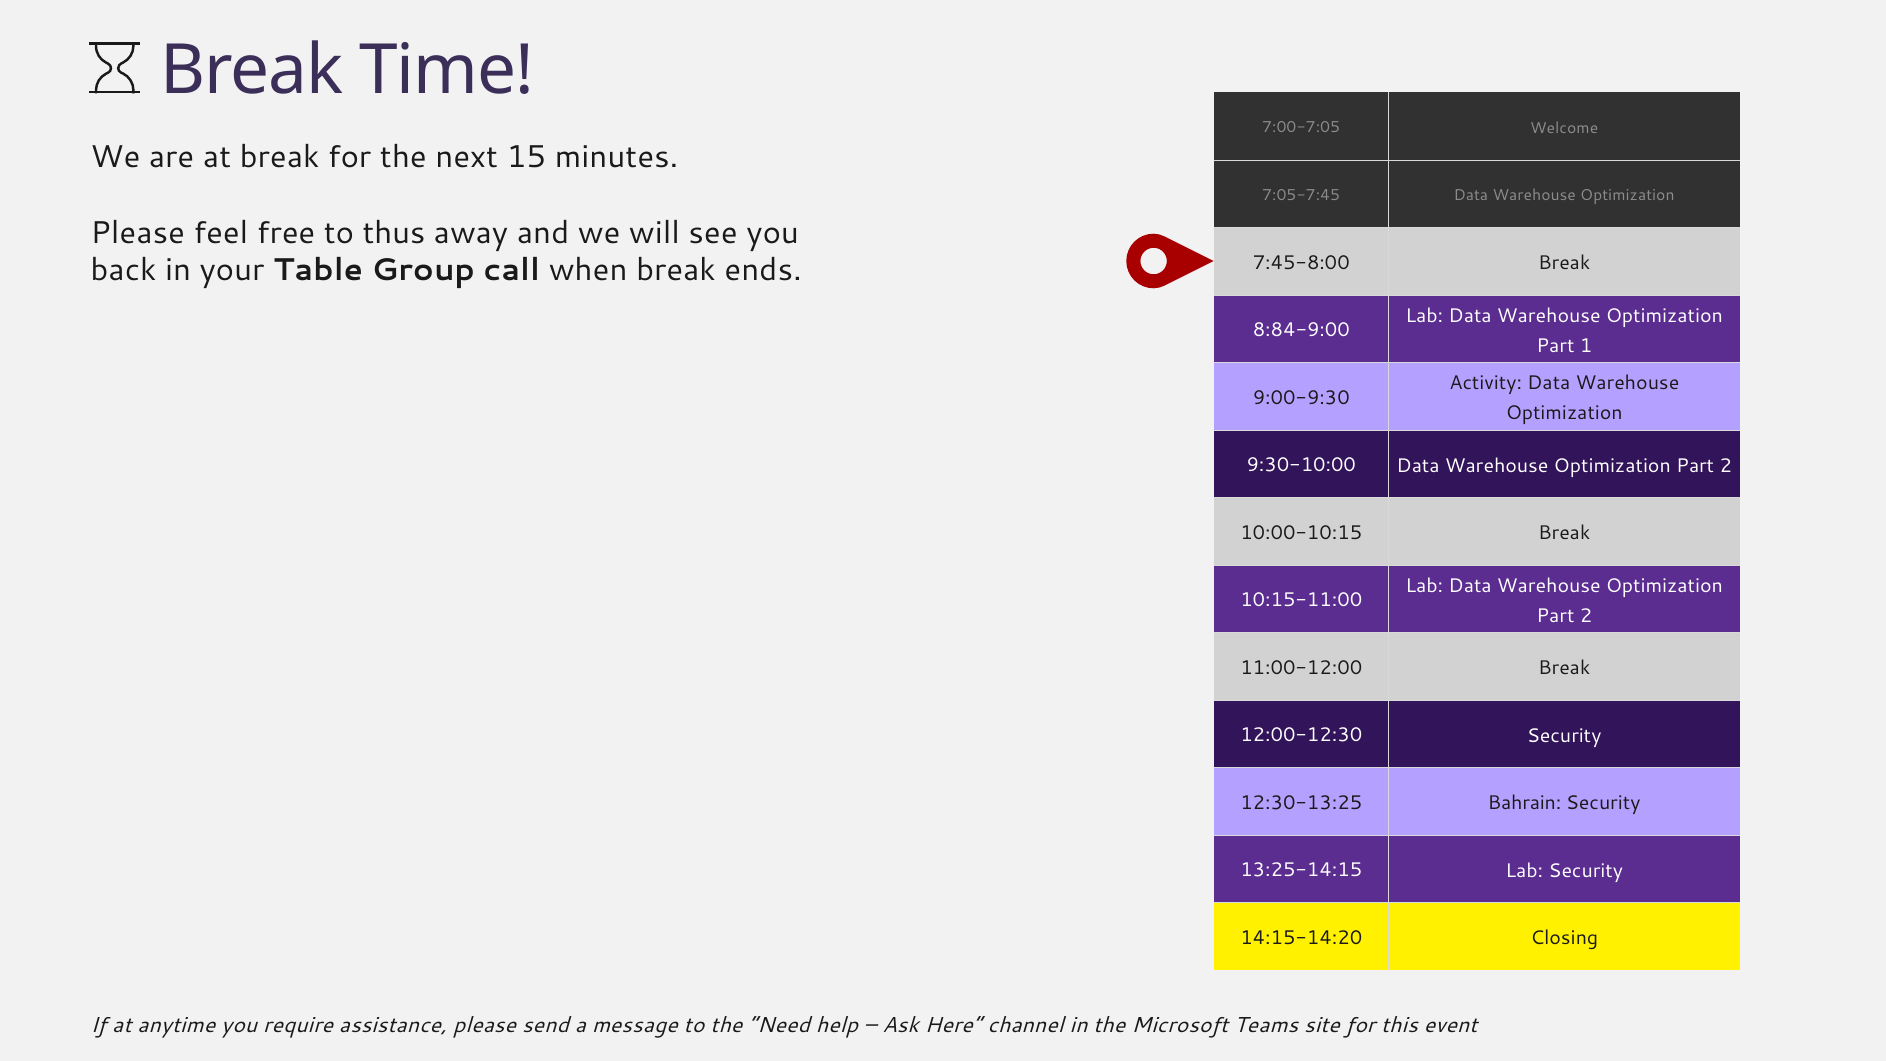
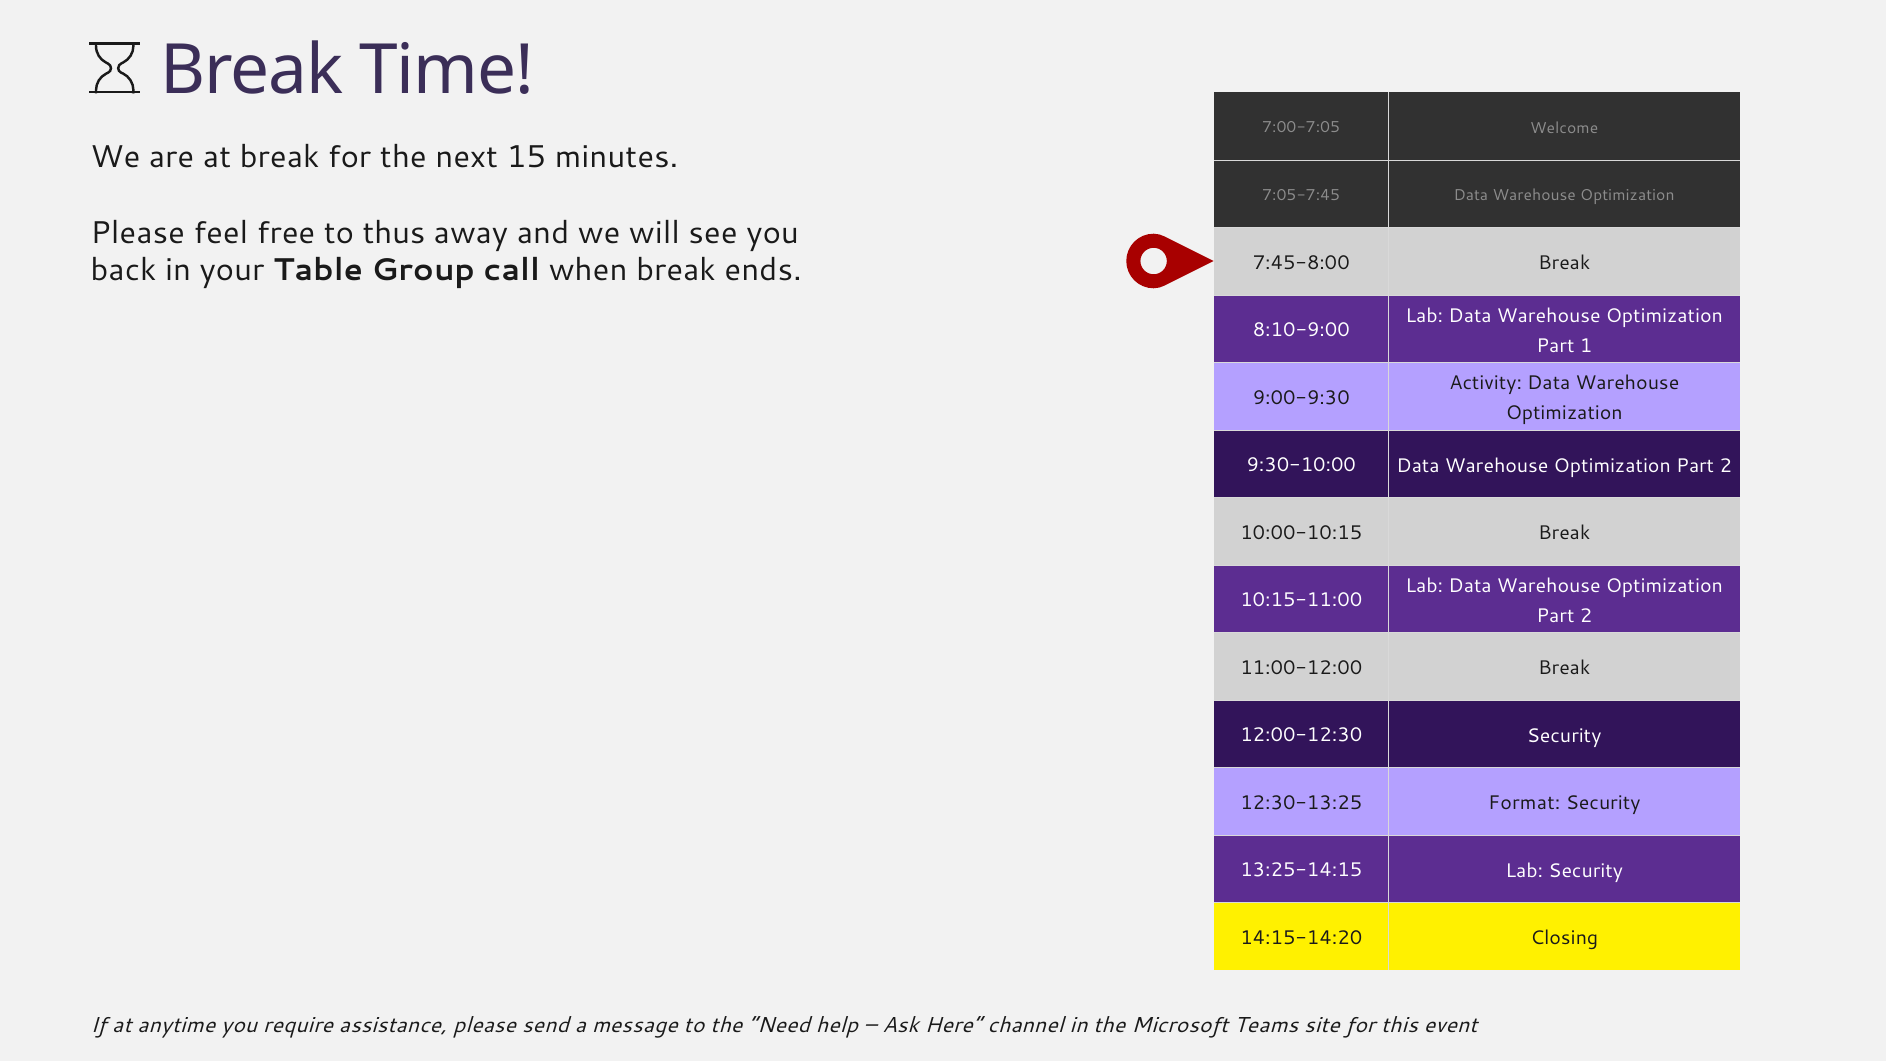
8:84-9:00: 8:84-9:00 -> 8:10-9:00
Bahrain: Bahrain -> Format
